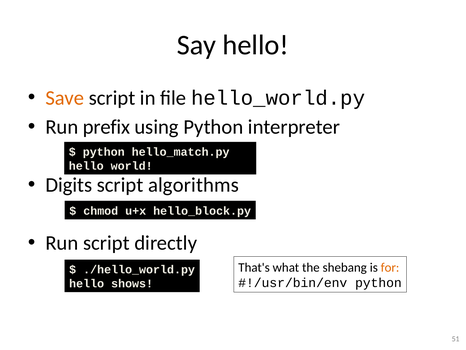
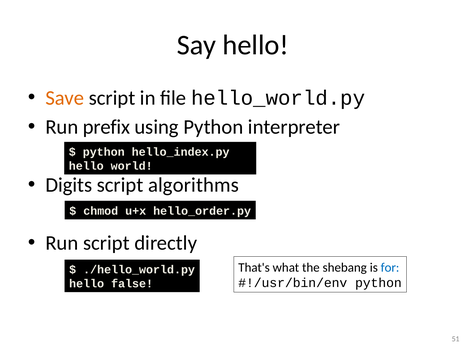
hello_match.py: hello_match.py -> hello_index.py
hello_block.py: hello_block.py -> hello_order.py
for colour: orange -> blue
shows: shows -> false
